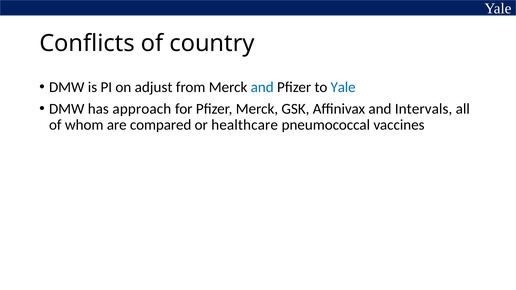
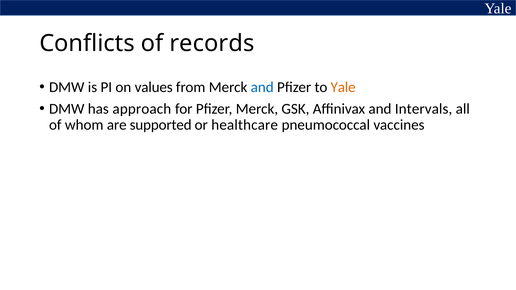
country: country -> records
adjust: adjust -> values
Yale at (343, 87) colour: blue -> orange
compared: compared -> supported
